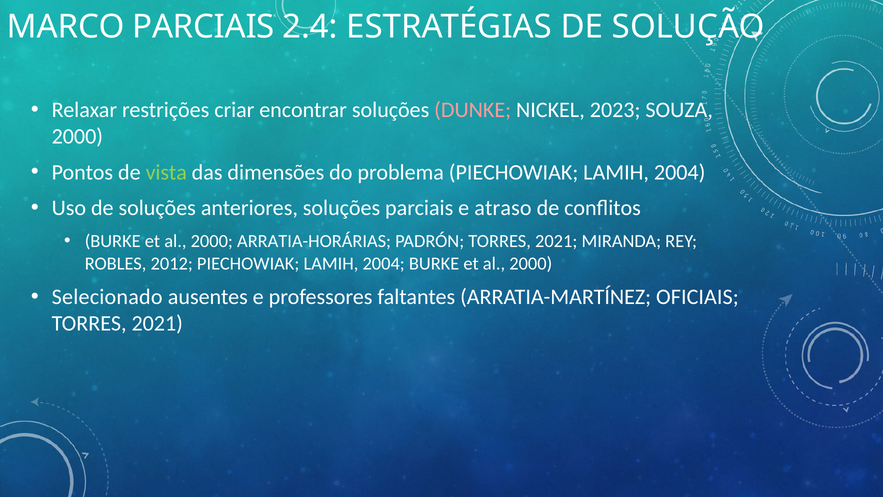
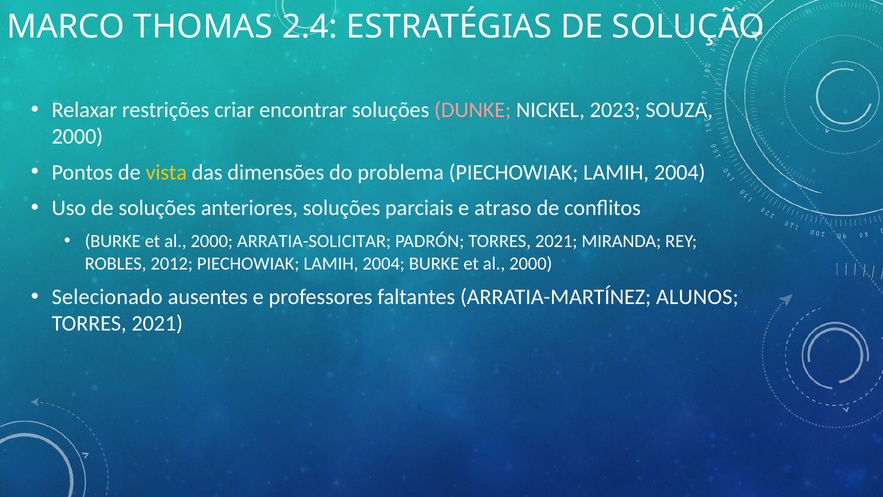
MARCO PARCIAIS: PARCIAIS -> THOMAS
vista colour: light green -> yellow
ARRATIA-HORÁRIAS: ARRATIA-HORÁRIAS -> ARRATIA-SOLICITAR
OFICIAIS: OFICIAIS -> ALUNOS
